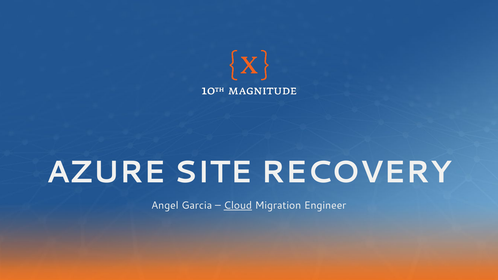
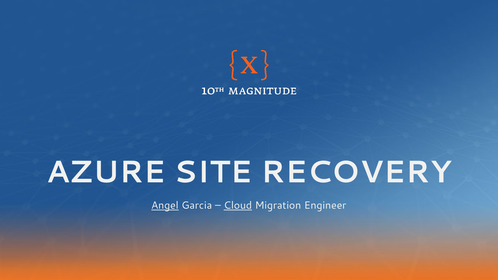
Angel underline: none -> present
